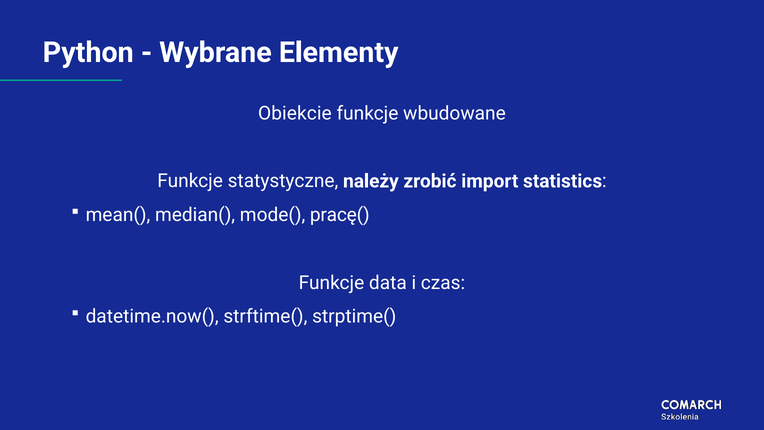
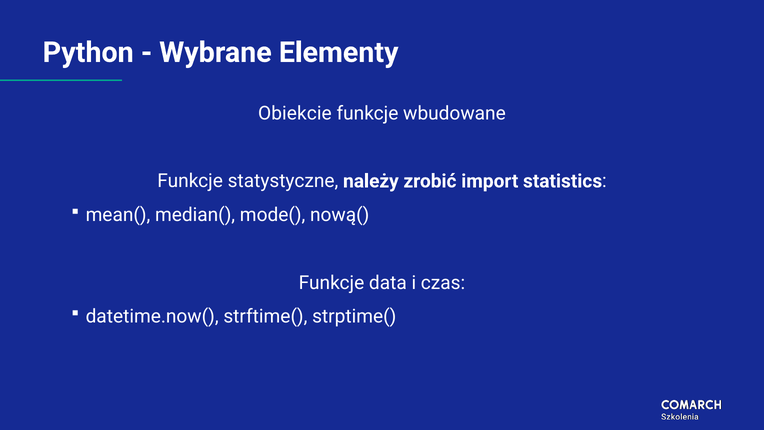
pracę(: pracę( -> nową(
